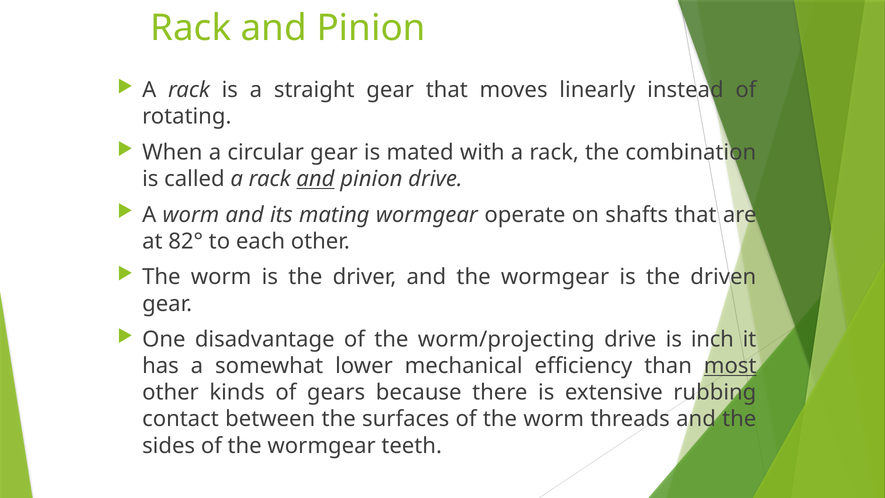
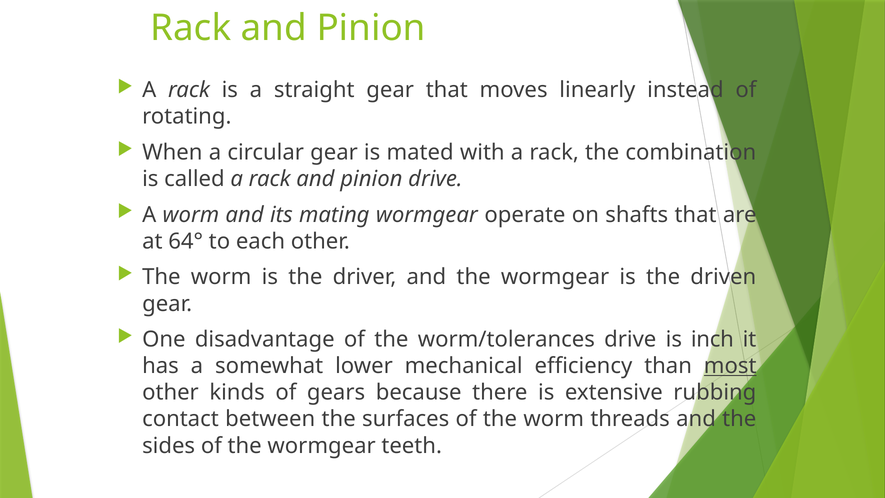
and at (315, 179) underline: present -> none
82°: 82° -> 64°
worm/projecting: worm/projecting -> worm/tolerances
